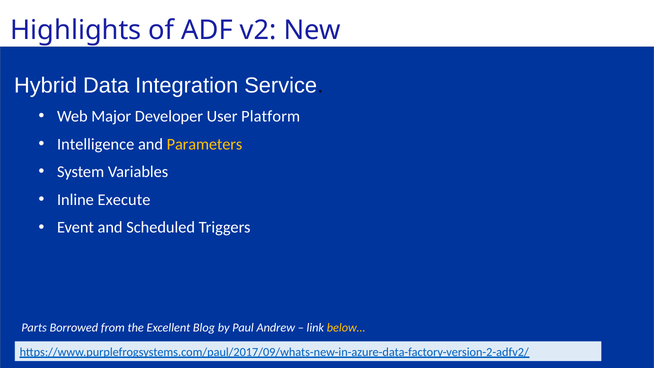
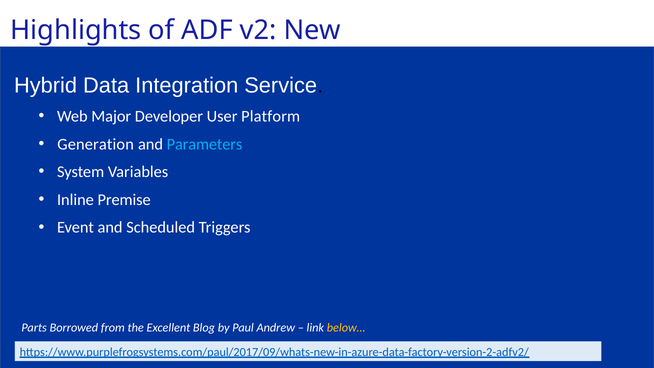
Intelligence: Intelligence -> Generation
Parameters colour: yellow -> light blue
Execute: Execute -> Premise
